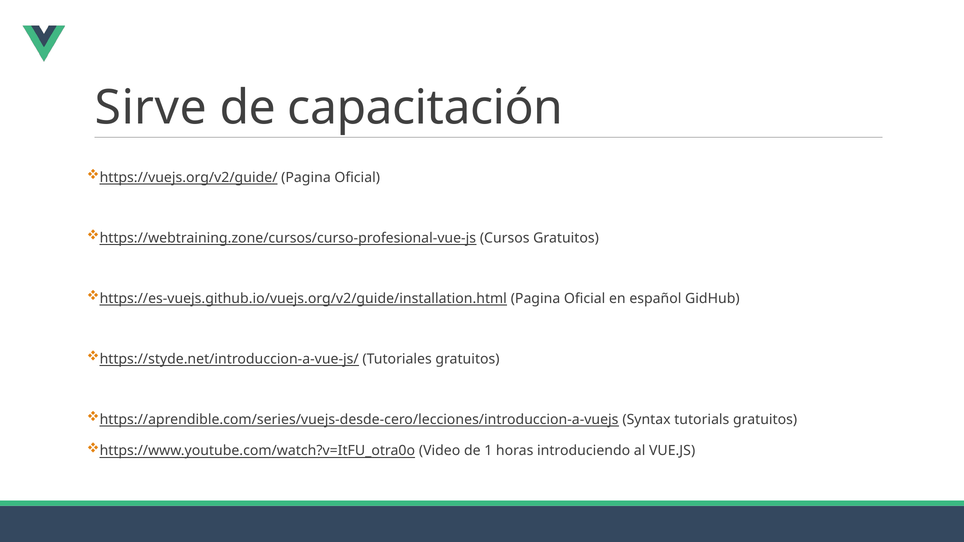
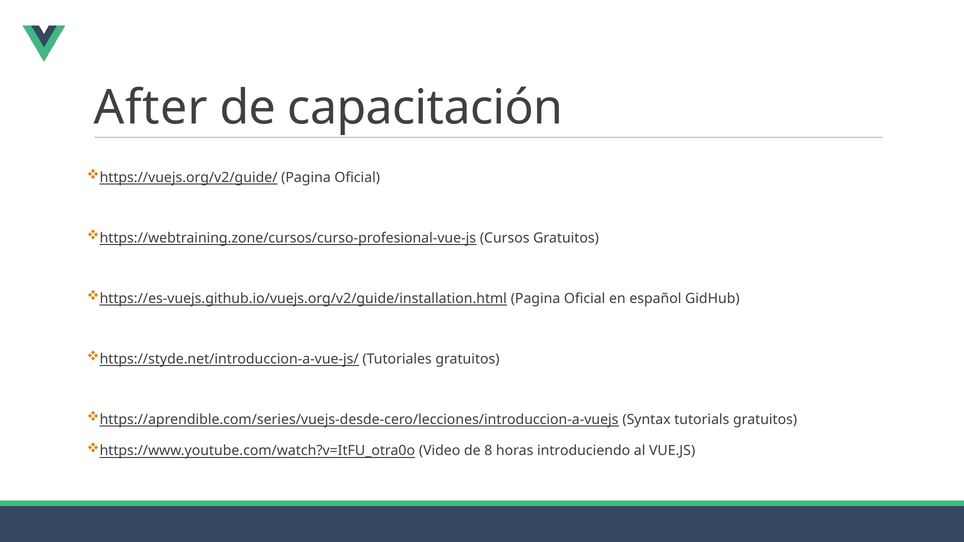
Sirve: Sirve -> After
1: 1 -> 8
